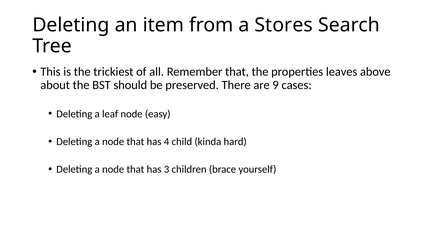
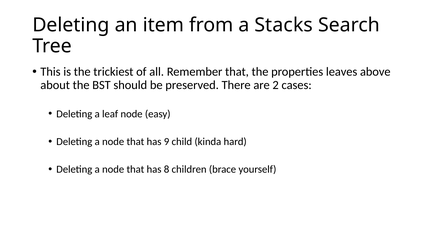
Stores: Stores -> Stacks
9: 9 -> 2
4: 4 -> 9
3: 3 -> 8
